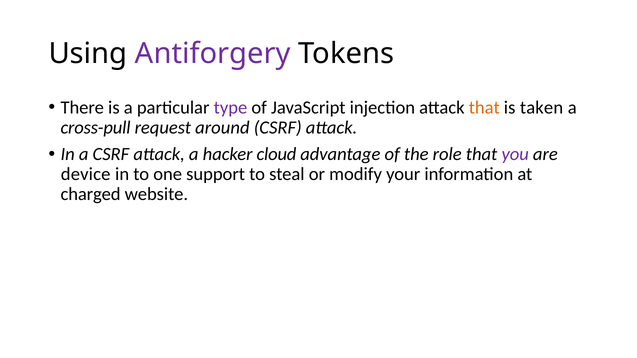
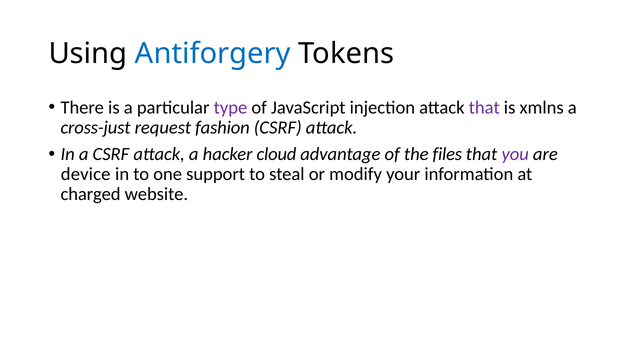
Antiforgery colour: purple -> blue
that at (484, 108) colour: orange -> purple
taken: taken -> xmlns
cross-pull: cross-pull -> cross-just
around: around -> fashion
role: role -> files
